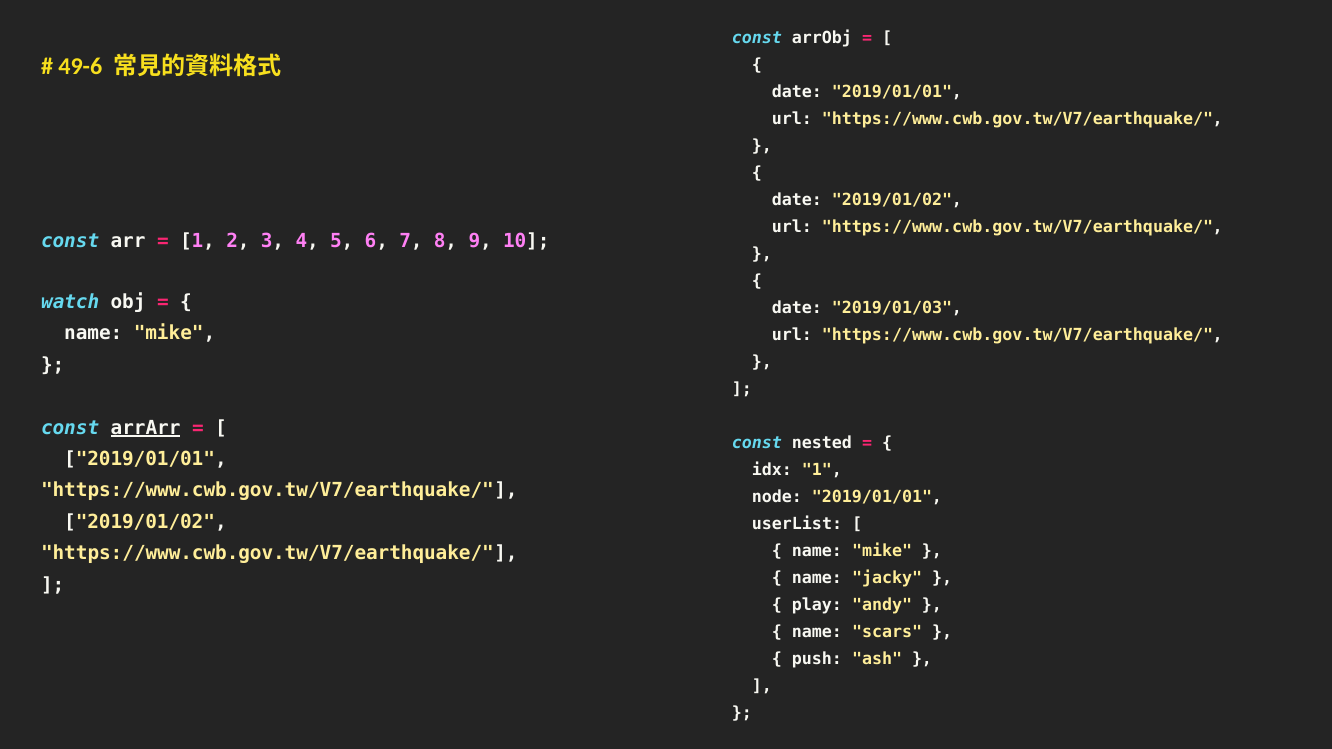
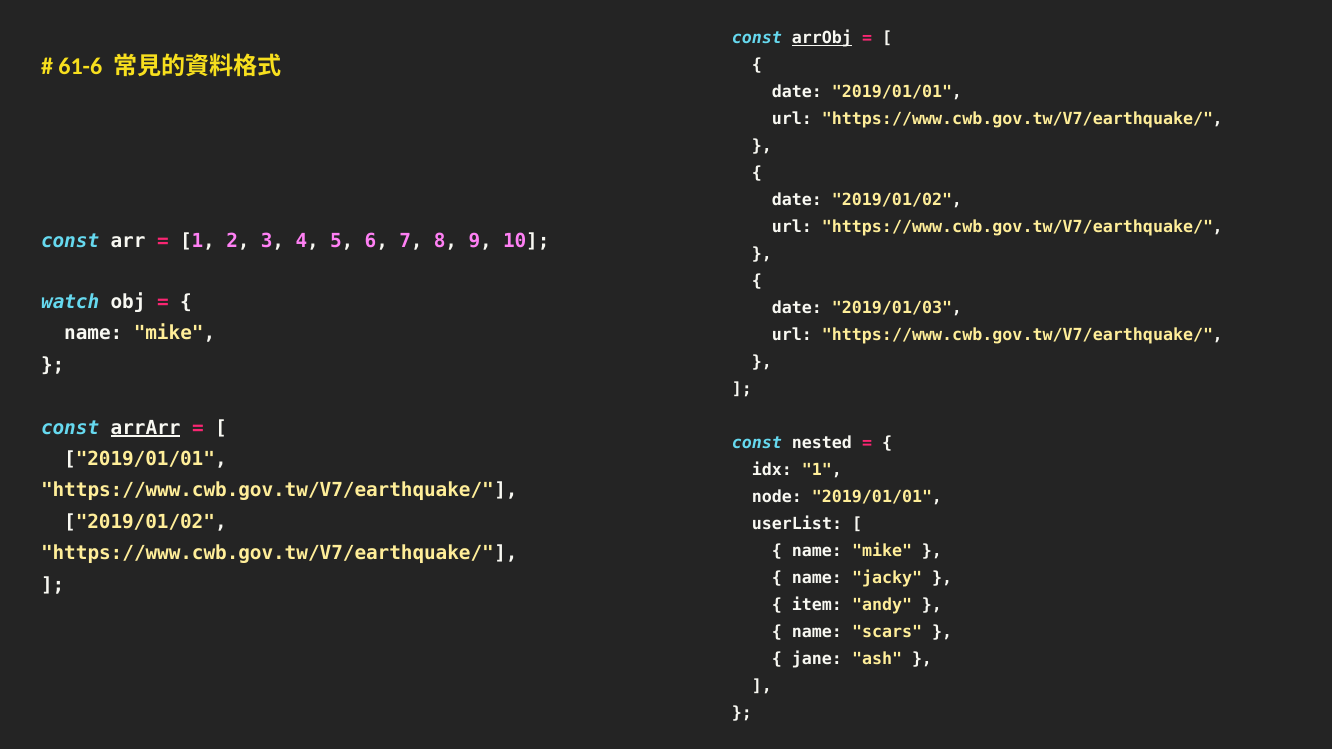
arrObj underline: none -> present
49-6: 49-6 -> 61-6
play: play -> item
push: push -> jane
